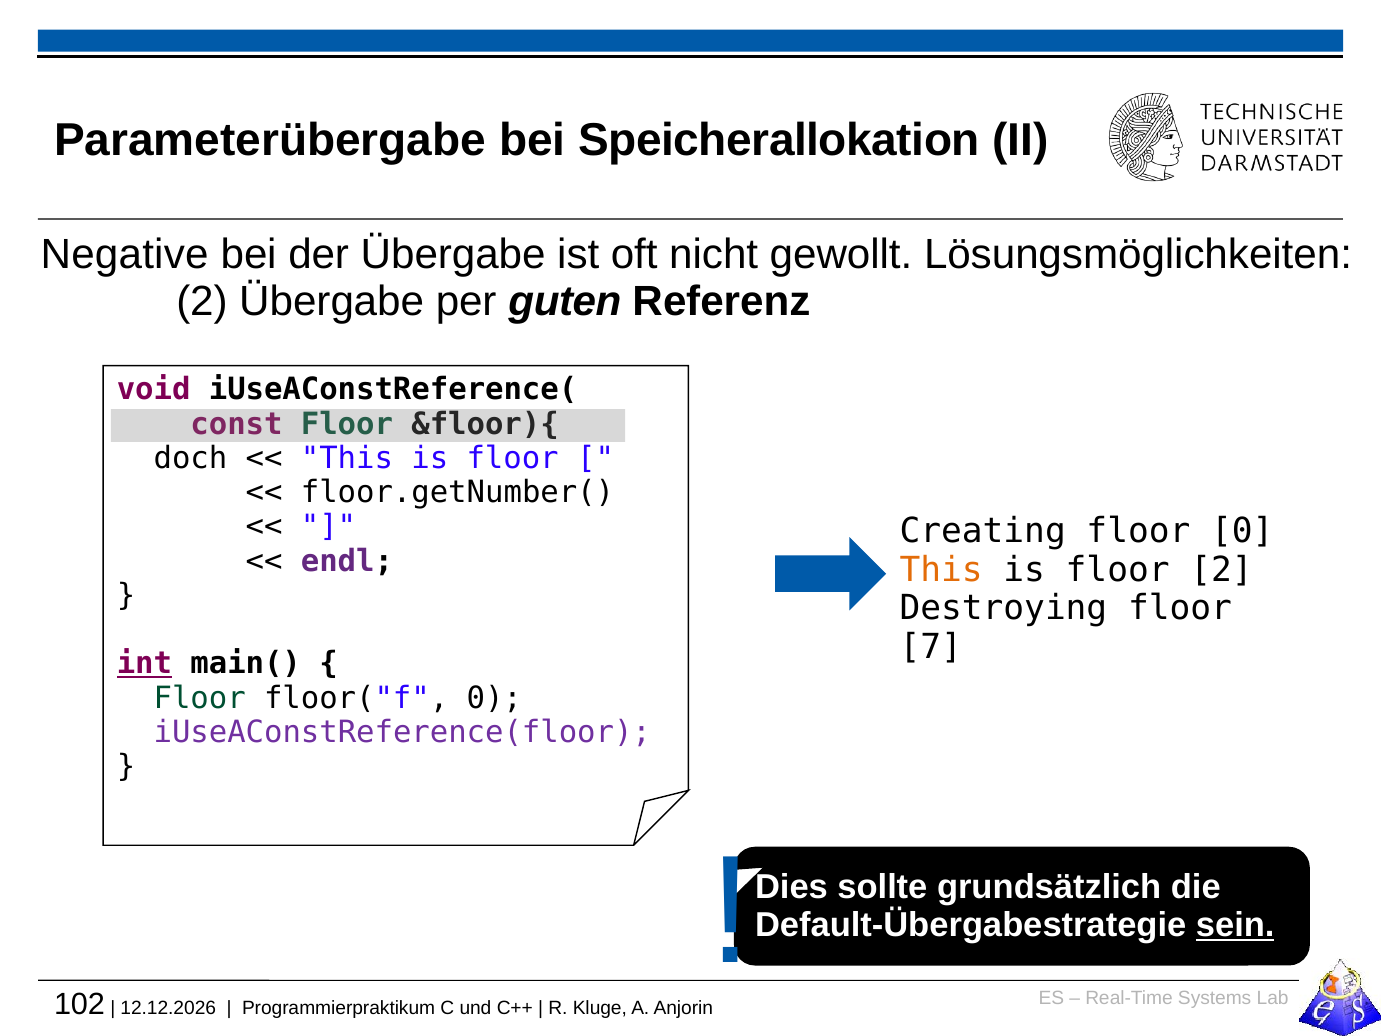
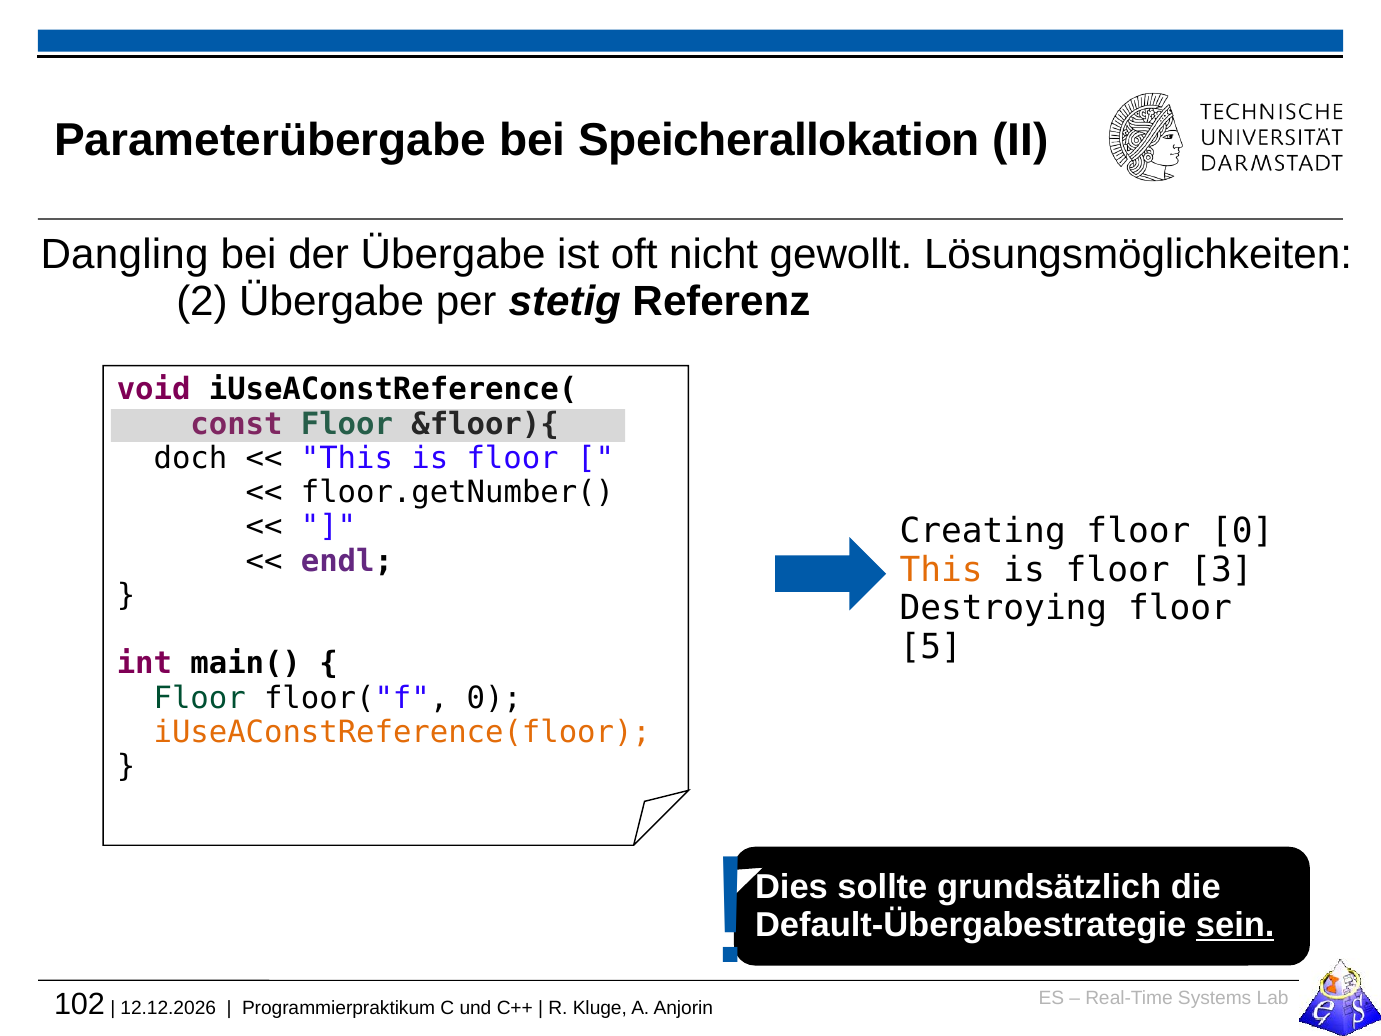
Negative: Negative -> Dangling
guten: guten -> stetig
floor 2: 2 -> 3
7: 7 -> 5
int underline: present -> none
iUseAConstReference(floor colour: purple -> orange
